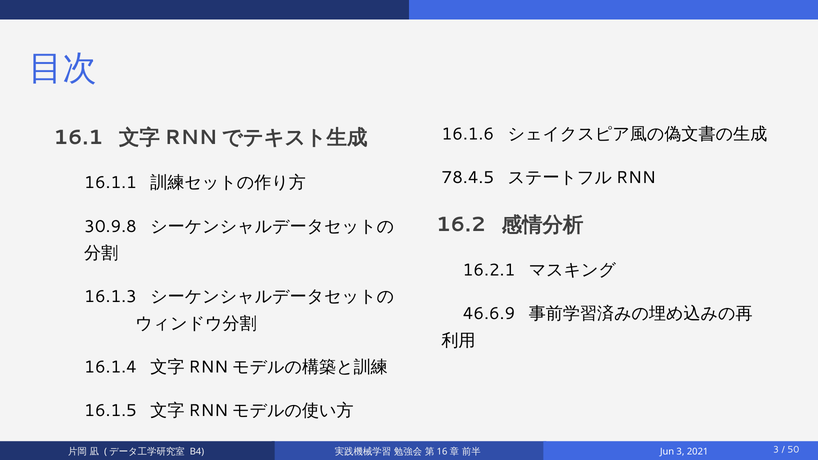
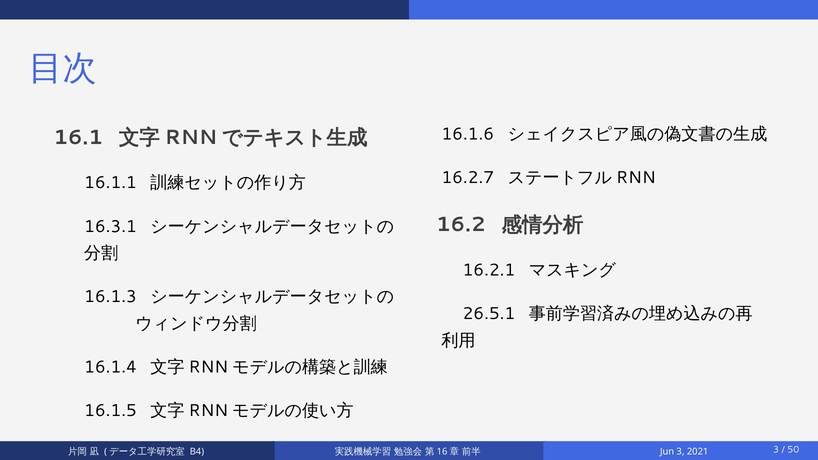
78.4.5: 78.4.5 -> 16.2.7
30.9.8: 30.9.8 -> 16.3.1
46.6.9: 46.6.9 -> 26.5.1
